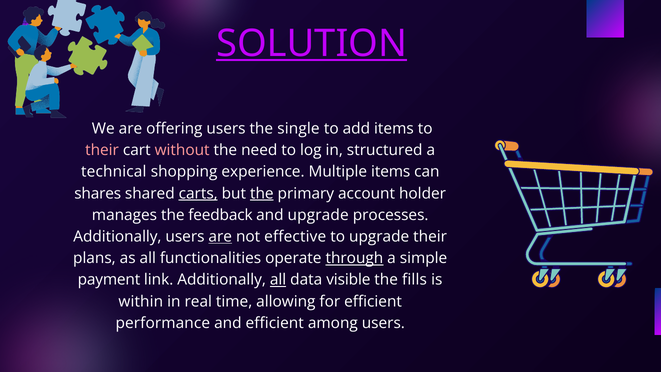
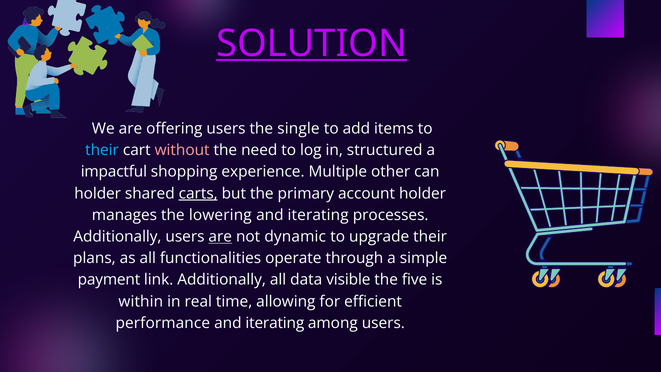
their at (102, 150) colour: pink -> light blue
technical: technical -> impactful
Multiple items: items -> other
shares at (98, 193): shares -> holder
the at (262, 193) underline: present -> none
feedback: feedback -> lowering
upgrade at (318, 215): upgrade -> iterating
effective: effective -> dynamic
through underline: present -> none
all at (278, 280) underline: present -> none
fills: fills -> five
efficient at (275, 323): efficient -> iterating
